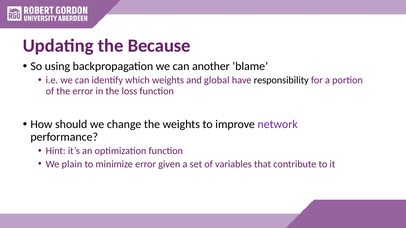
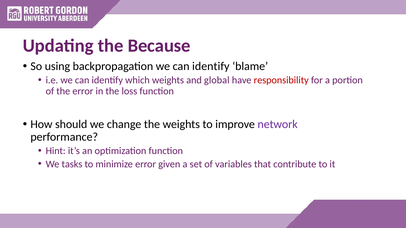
backpropagation we can another: another -> identify
responsibility colour: black -> red
plain: plain -> tasks
